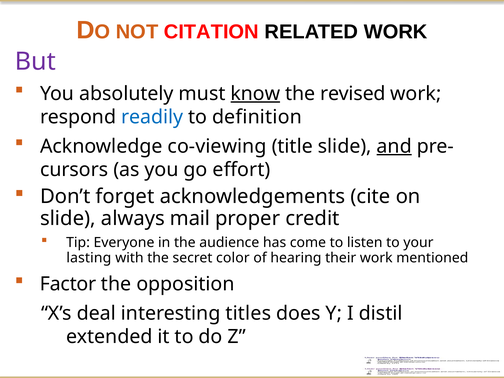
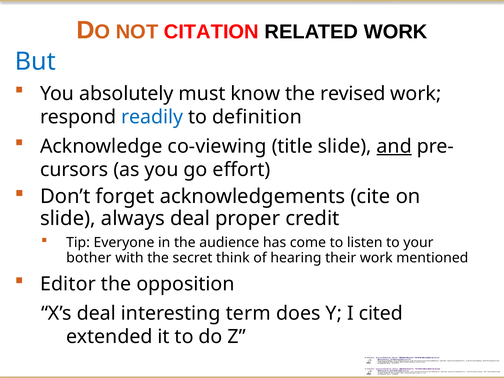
But colour: purple -> blue
know underline: present -> none
always mail: mail -> deal
lasting: lasting -> bother
color: color -> think
Factor: Factor -> Editor
titles: titles -> term
distil: distil -> cited
